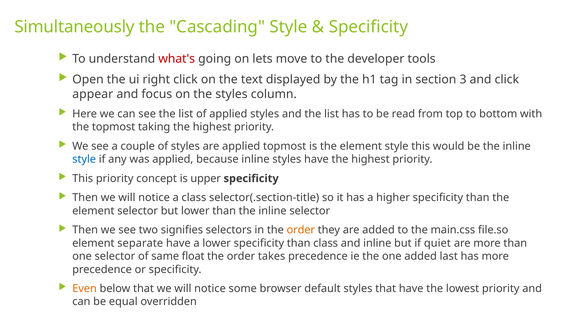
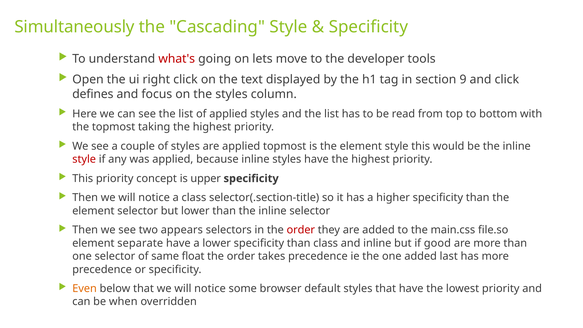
3: 3 -> 9
appear: appear -> defines
style at (84, 159) colour: blue -> red
signifies: signifies -> appears
order at (301, 230) colour: orange -> red
quiet: quiet -> good
equal: equal -> when
